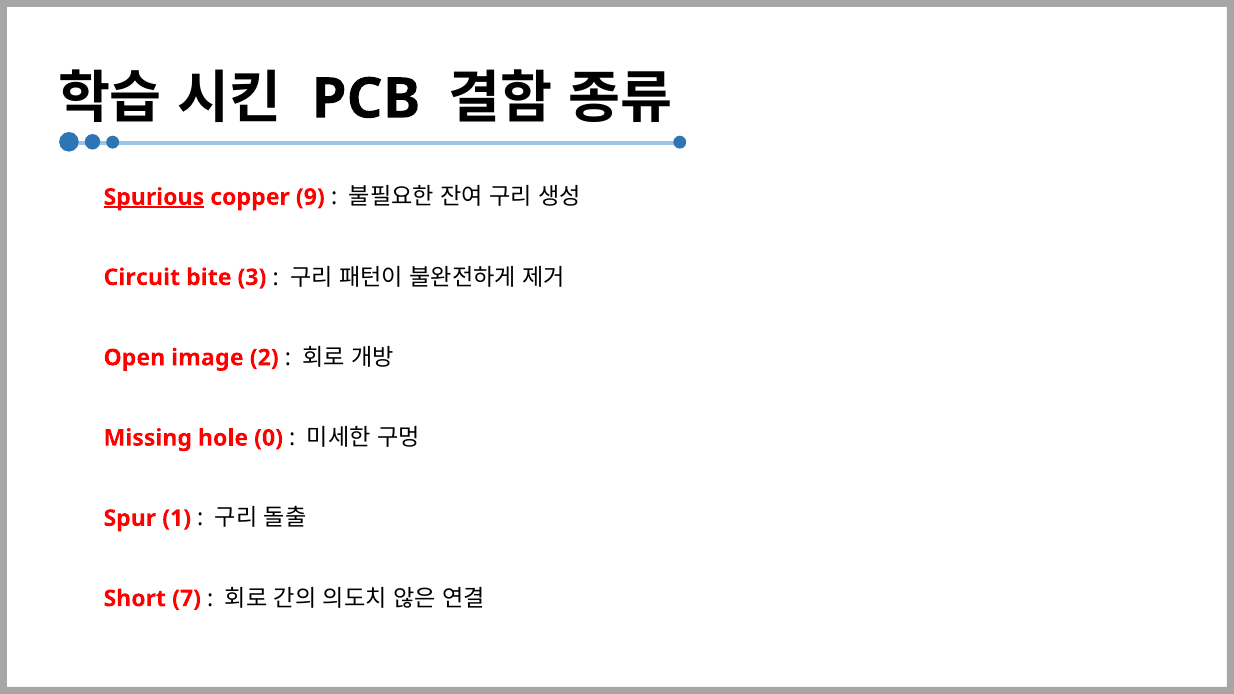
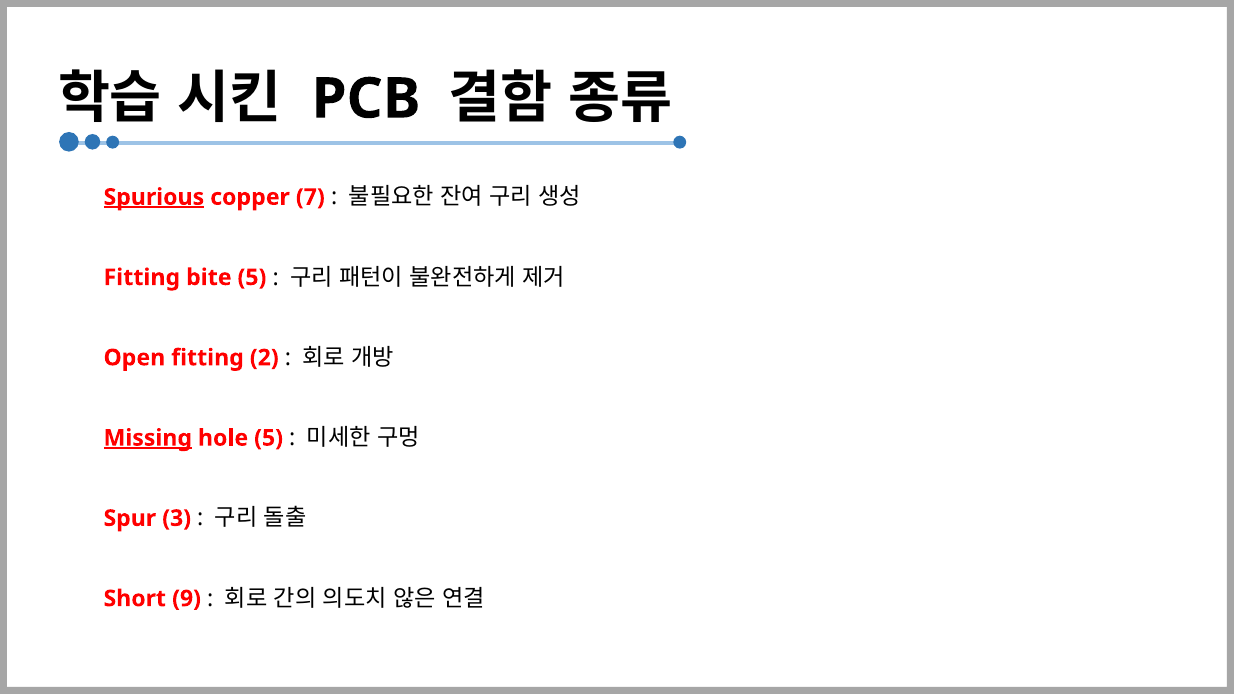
9: 9 -> 7
Circuit at (142, 277): Circuit -> Fitting
bite 3: 3 -> 5
Open image: image -> fitting
Missing underline: none -> present
hole 0: 0 -> 5
1: 1 -> 3
7: 7 -> 9
